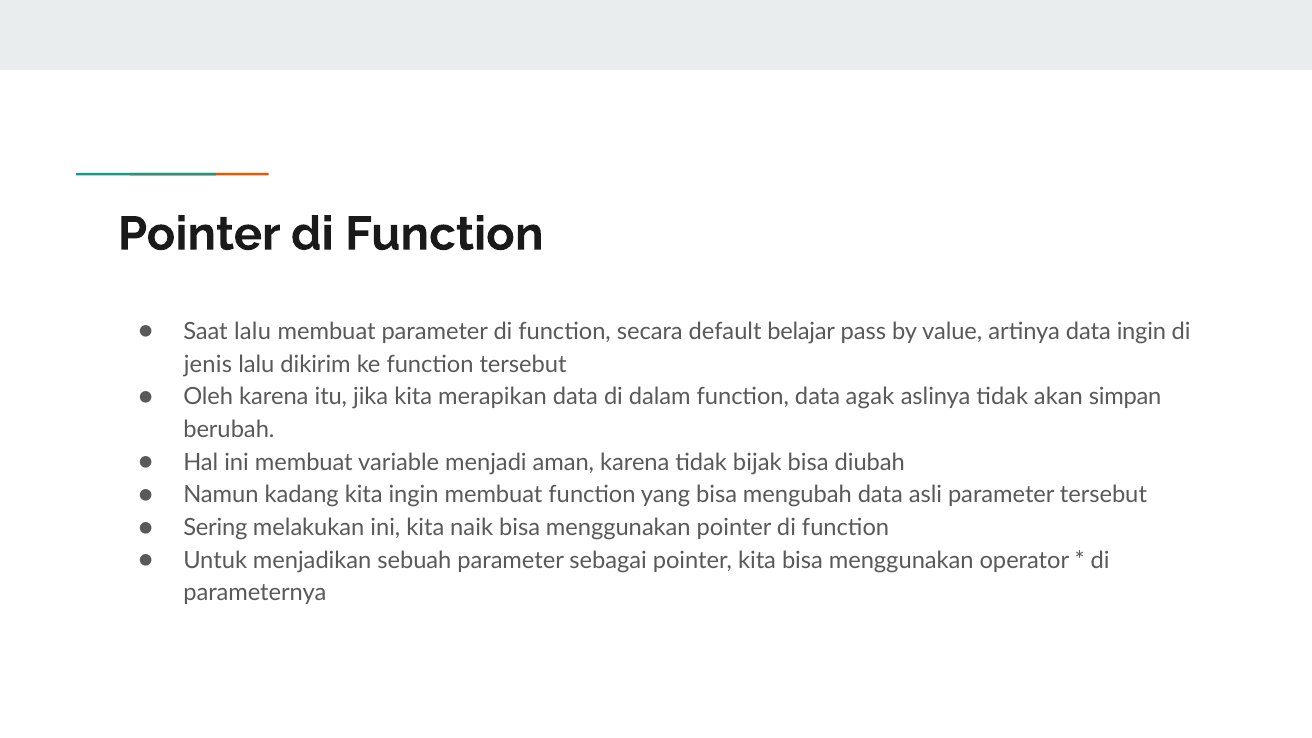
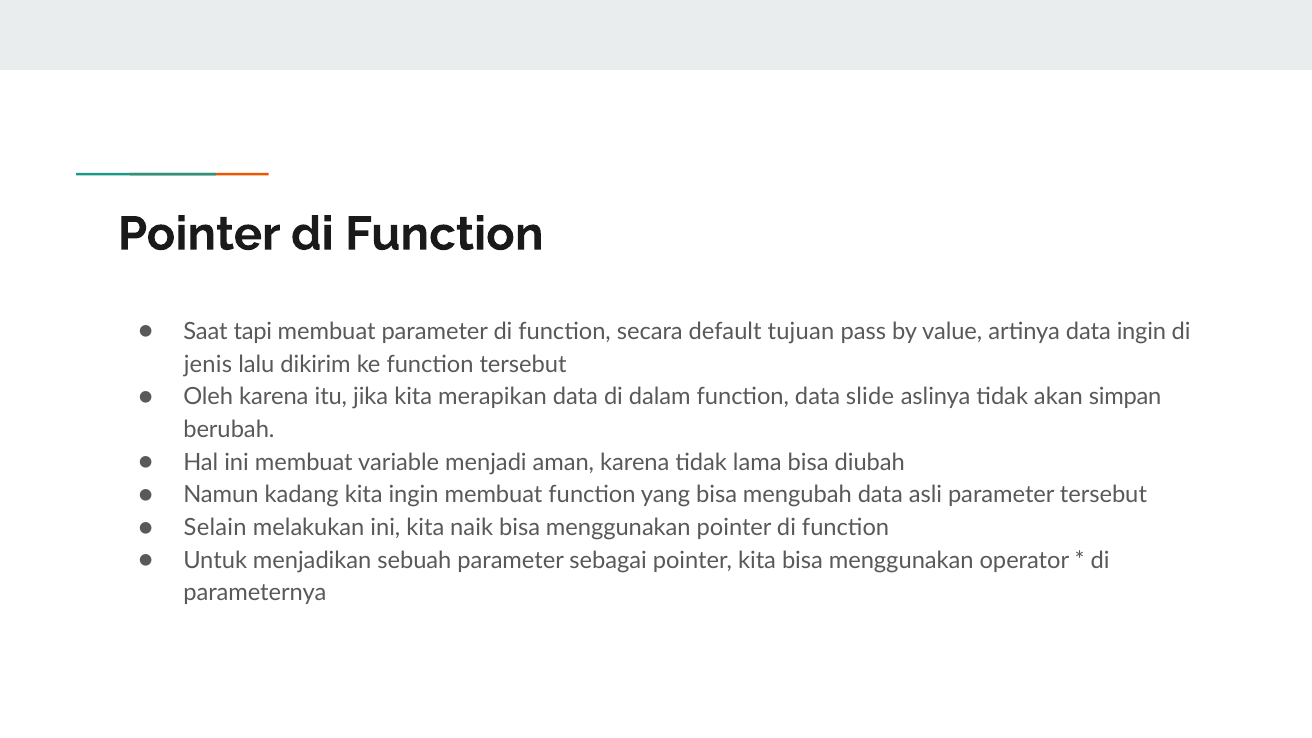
Saat lalu: lalu -> tapi
belajar: belajar -> tujuan
agak: agak -> slide
bijak: bijak -> lama
Sering: Sering -> Selain
